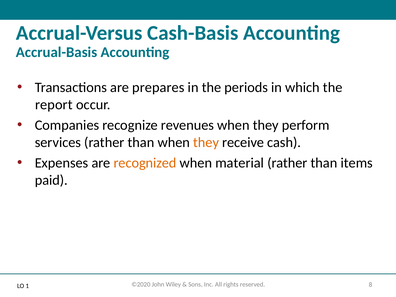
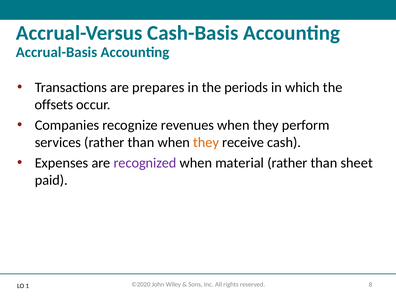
report: report -> offsets
recognized colour: orange -> purple
items: items -> sheet
